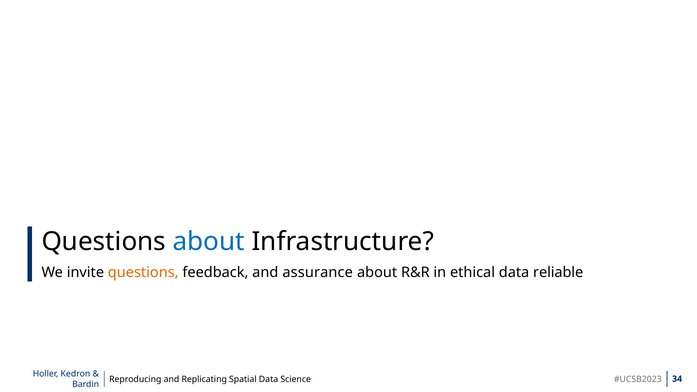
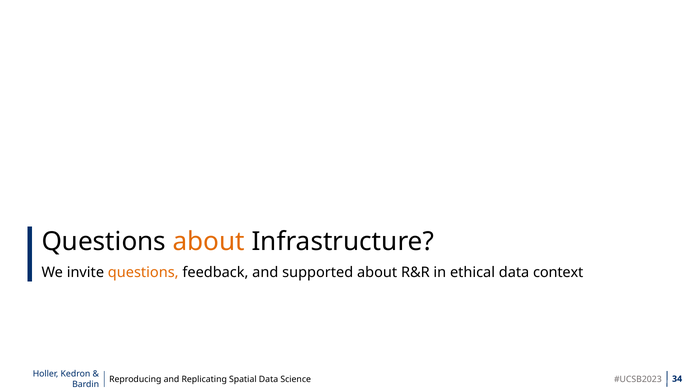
about at (209, 242) colour: blue -> orange
assurance: assurance -> supported
reliable: reliable -> context
